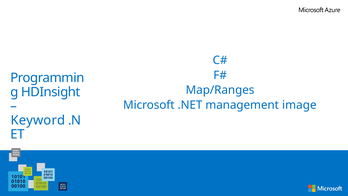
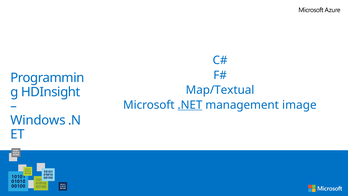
Map/Ranges: Map/Ranges -> Map/Textual
.NET underline: none -> present
Keyword: Keyword -> Windows
